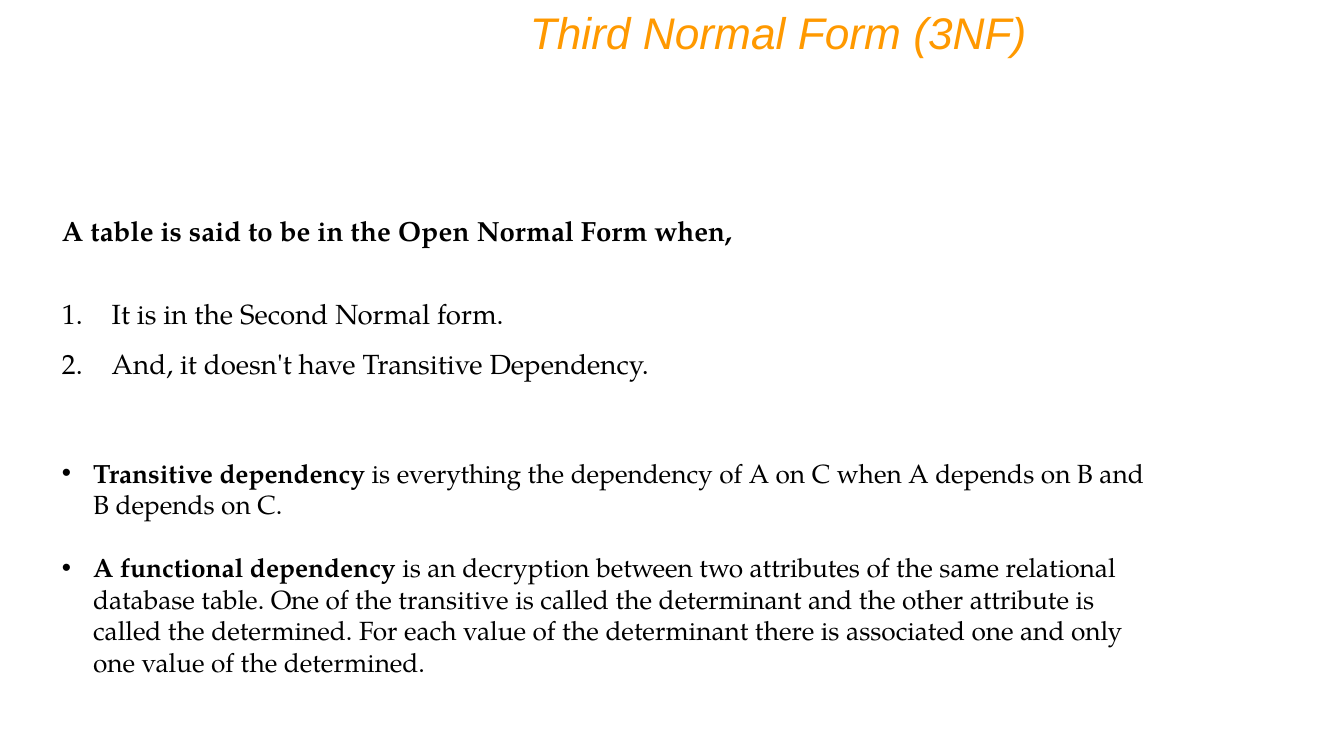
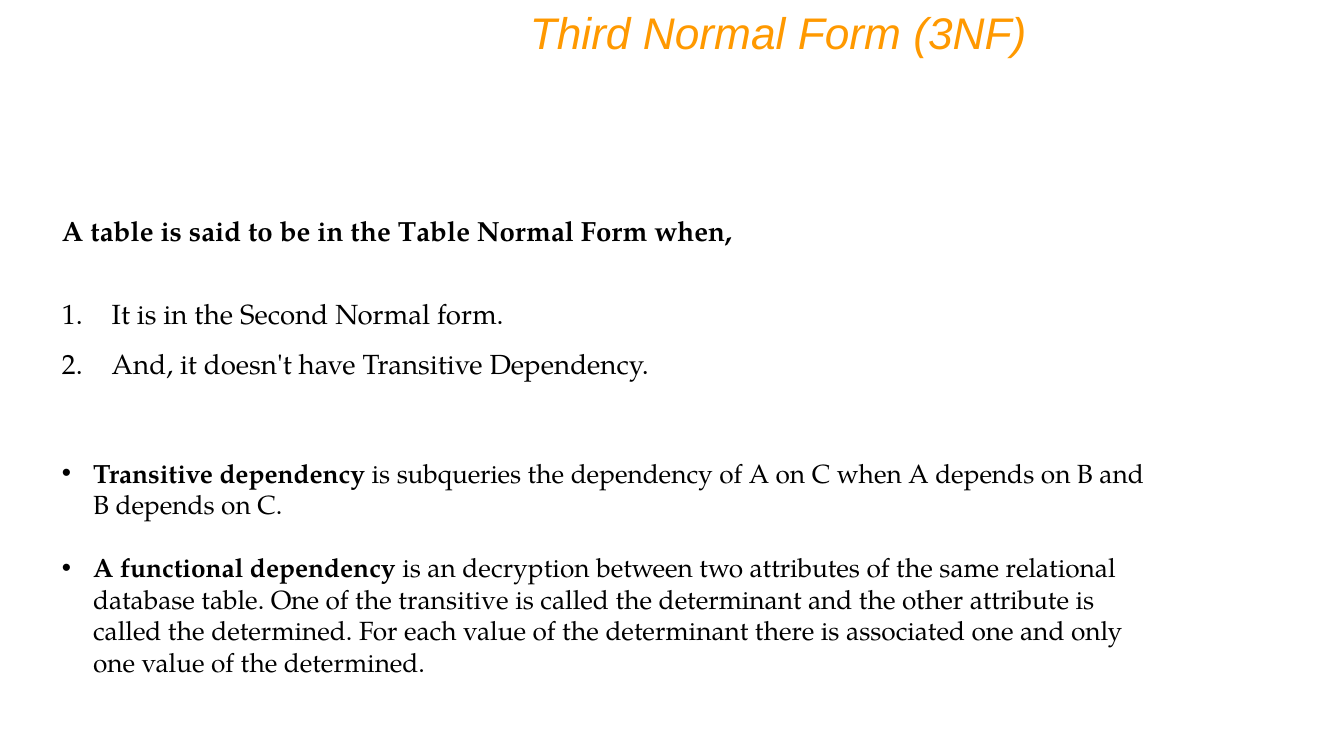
the Open: Open -> Table
everything: everything -> subqueries
